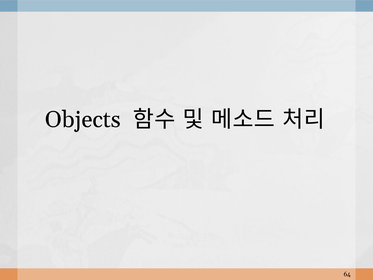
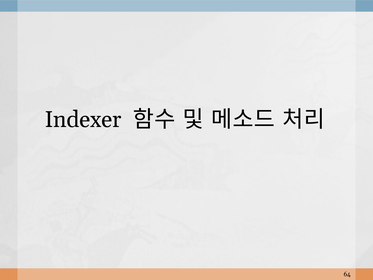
Objects: Objects -> Indexer
